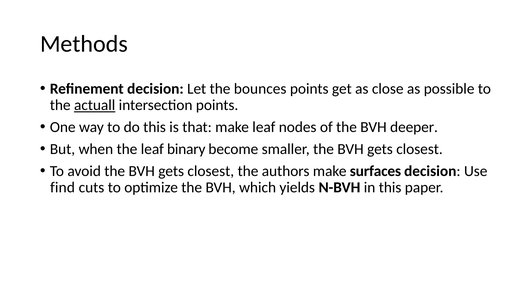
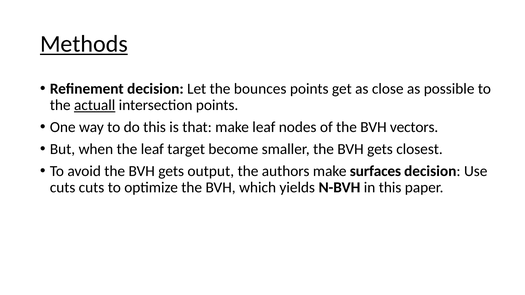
Methods underline: none -> present
deeper: deeper -> vectors
binary: binary -> target
closest at (211, 171): closest -> output
find at (63, 188): find -> cuts
